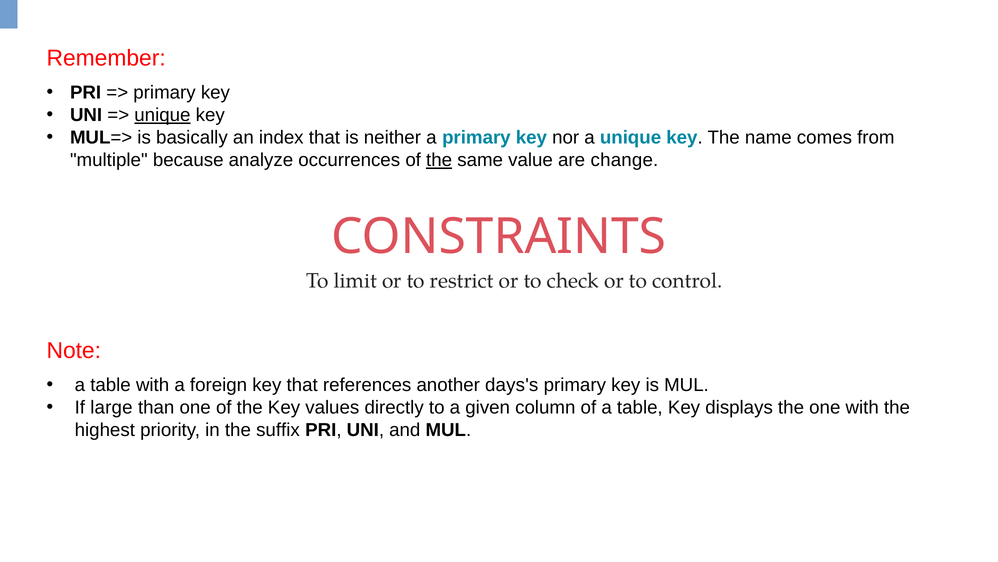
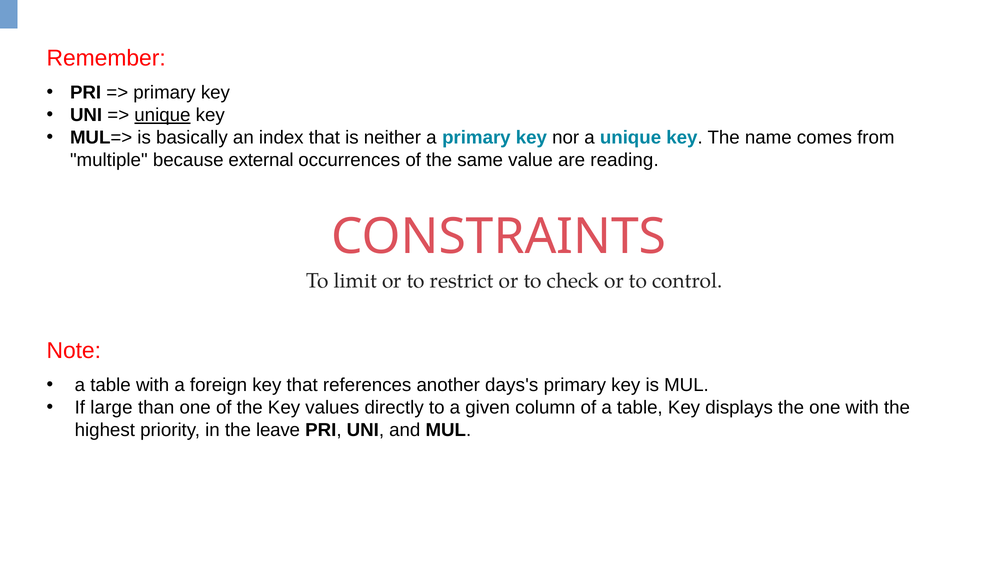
analyze: analyze -> external
the at (439, 160) underline: present -> none
change: change -> reading
suffix: suffix -> leave
